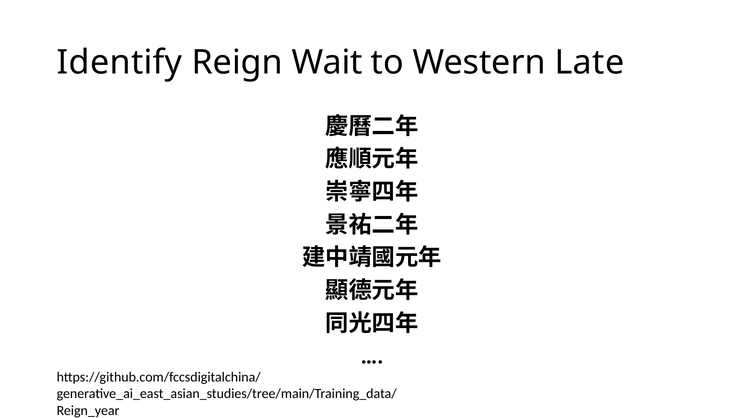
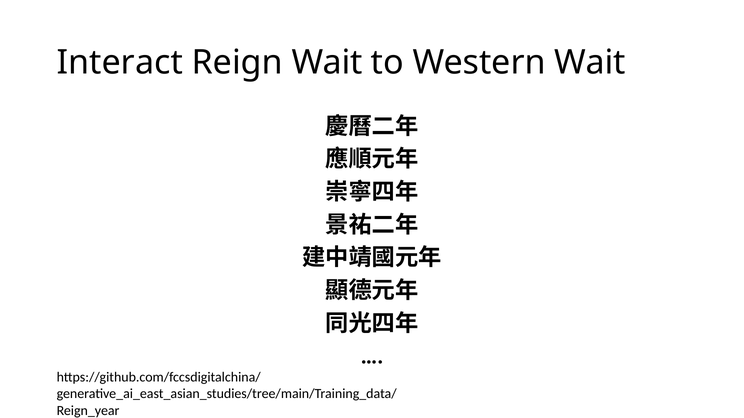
Identify: Identify -> Interact
Western Late: Late -> Wait
